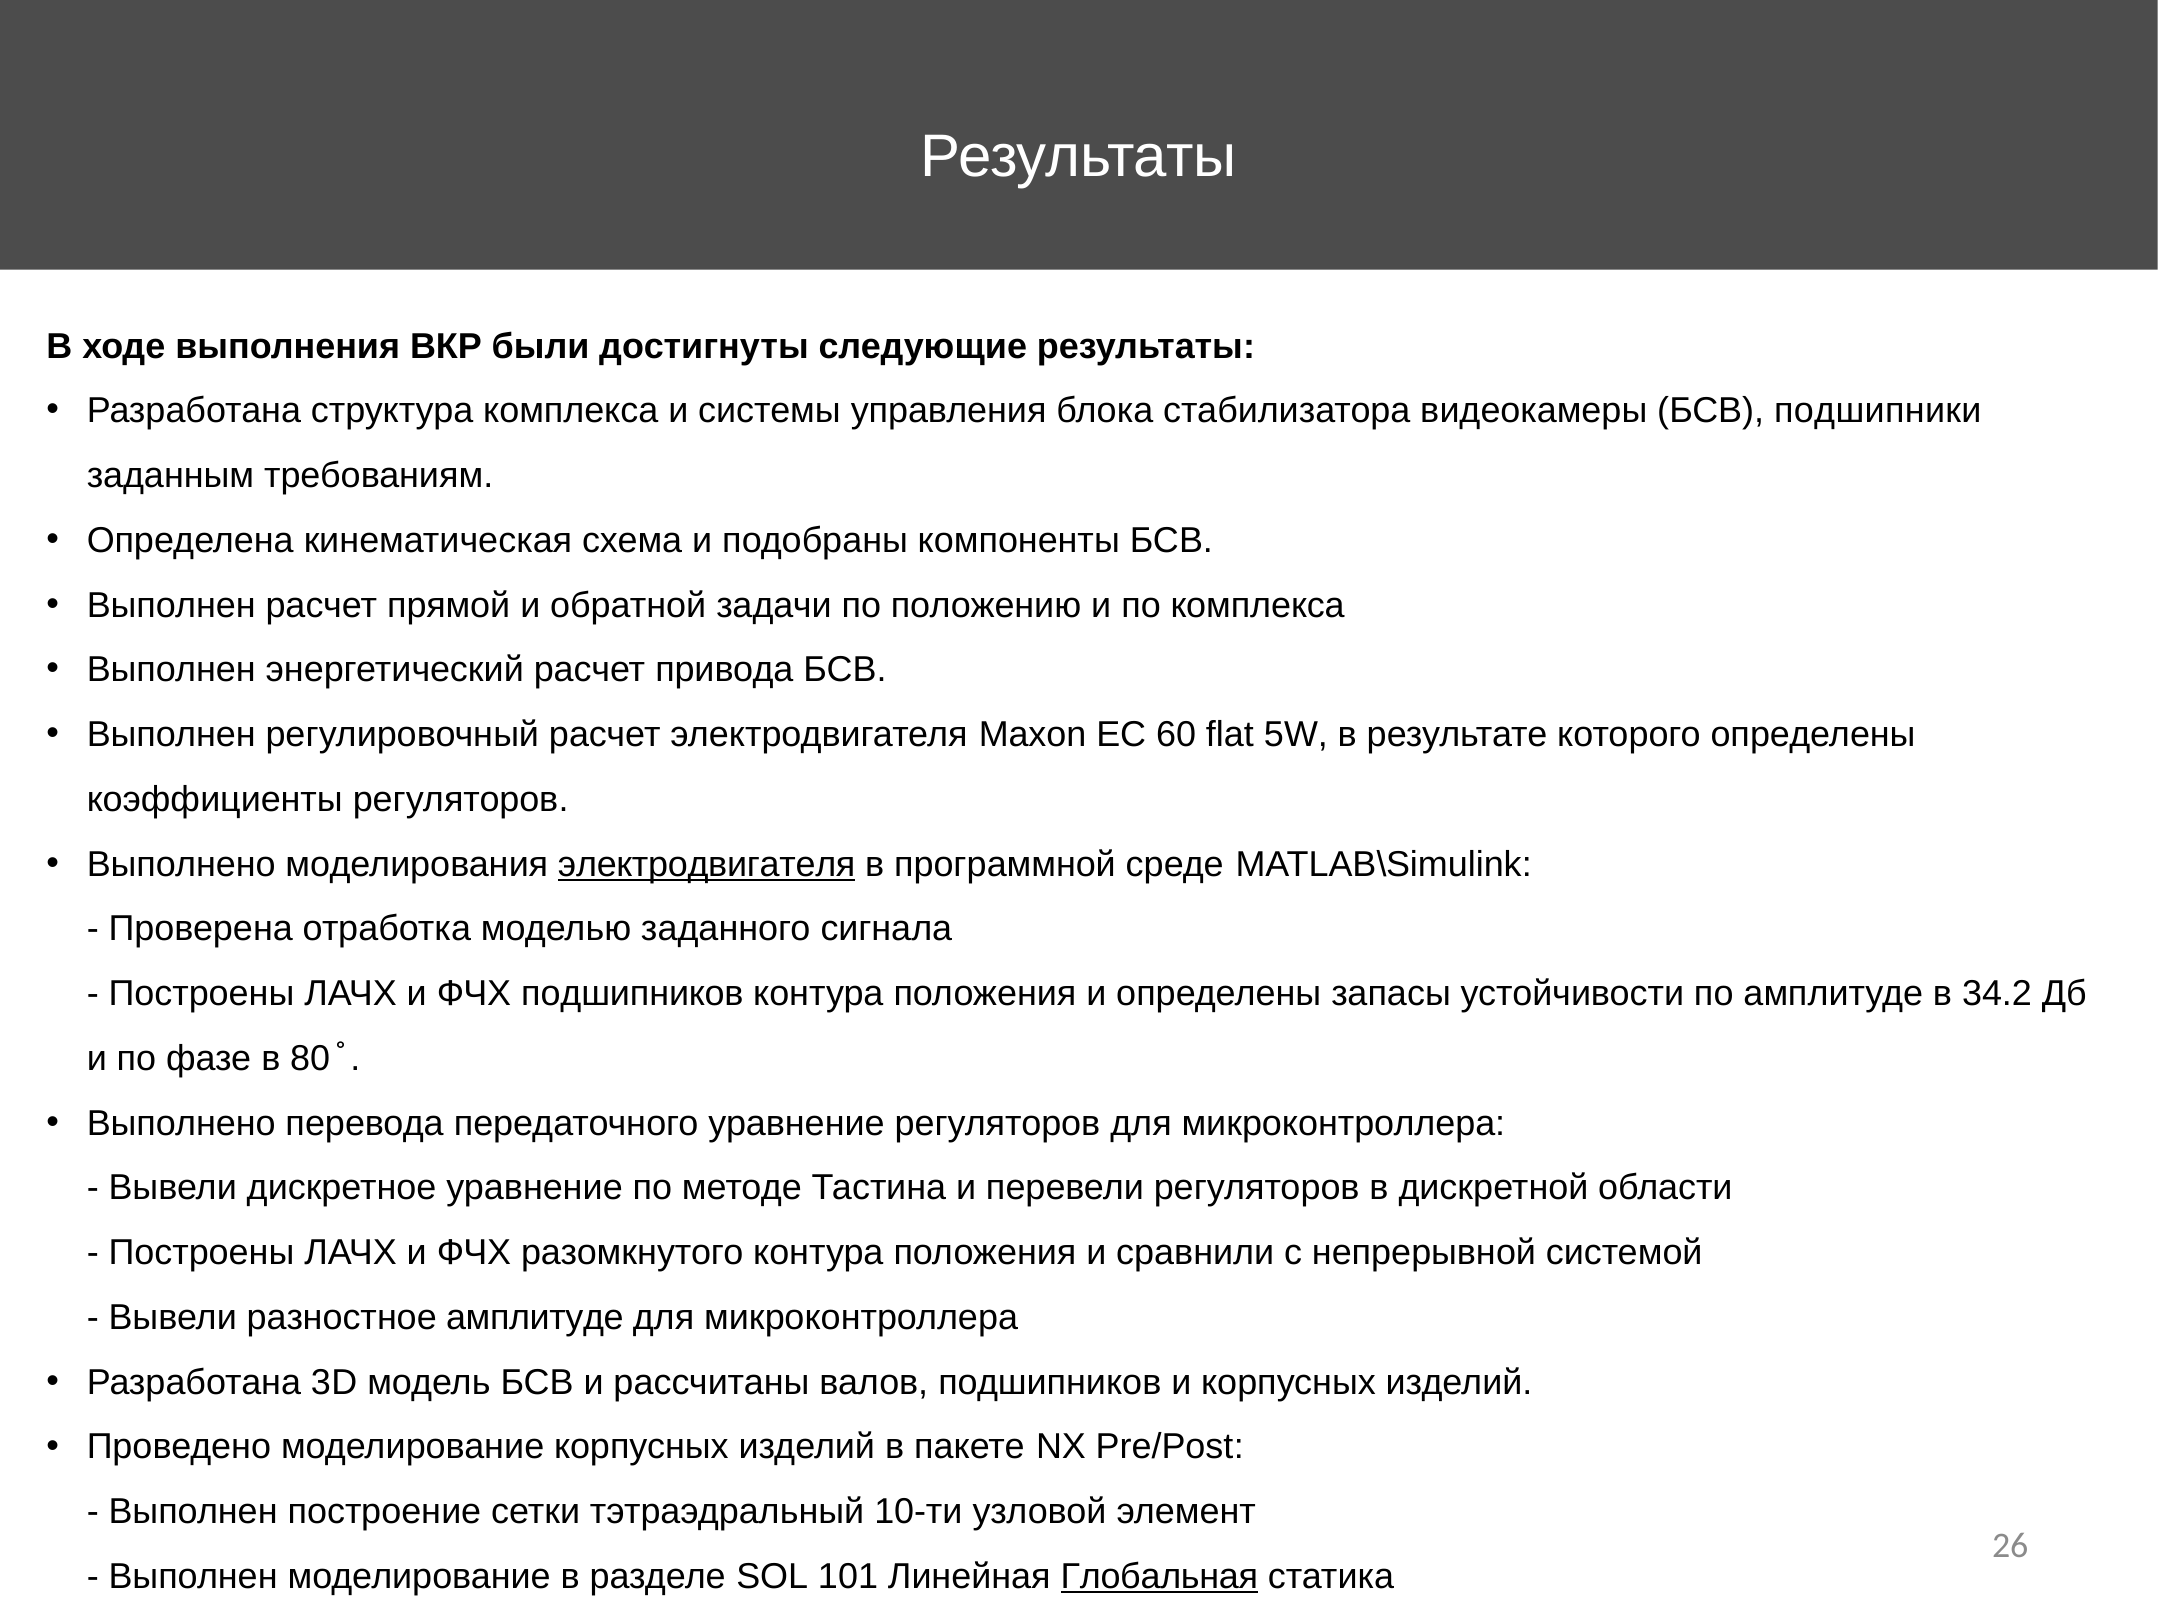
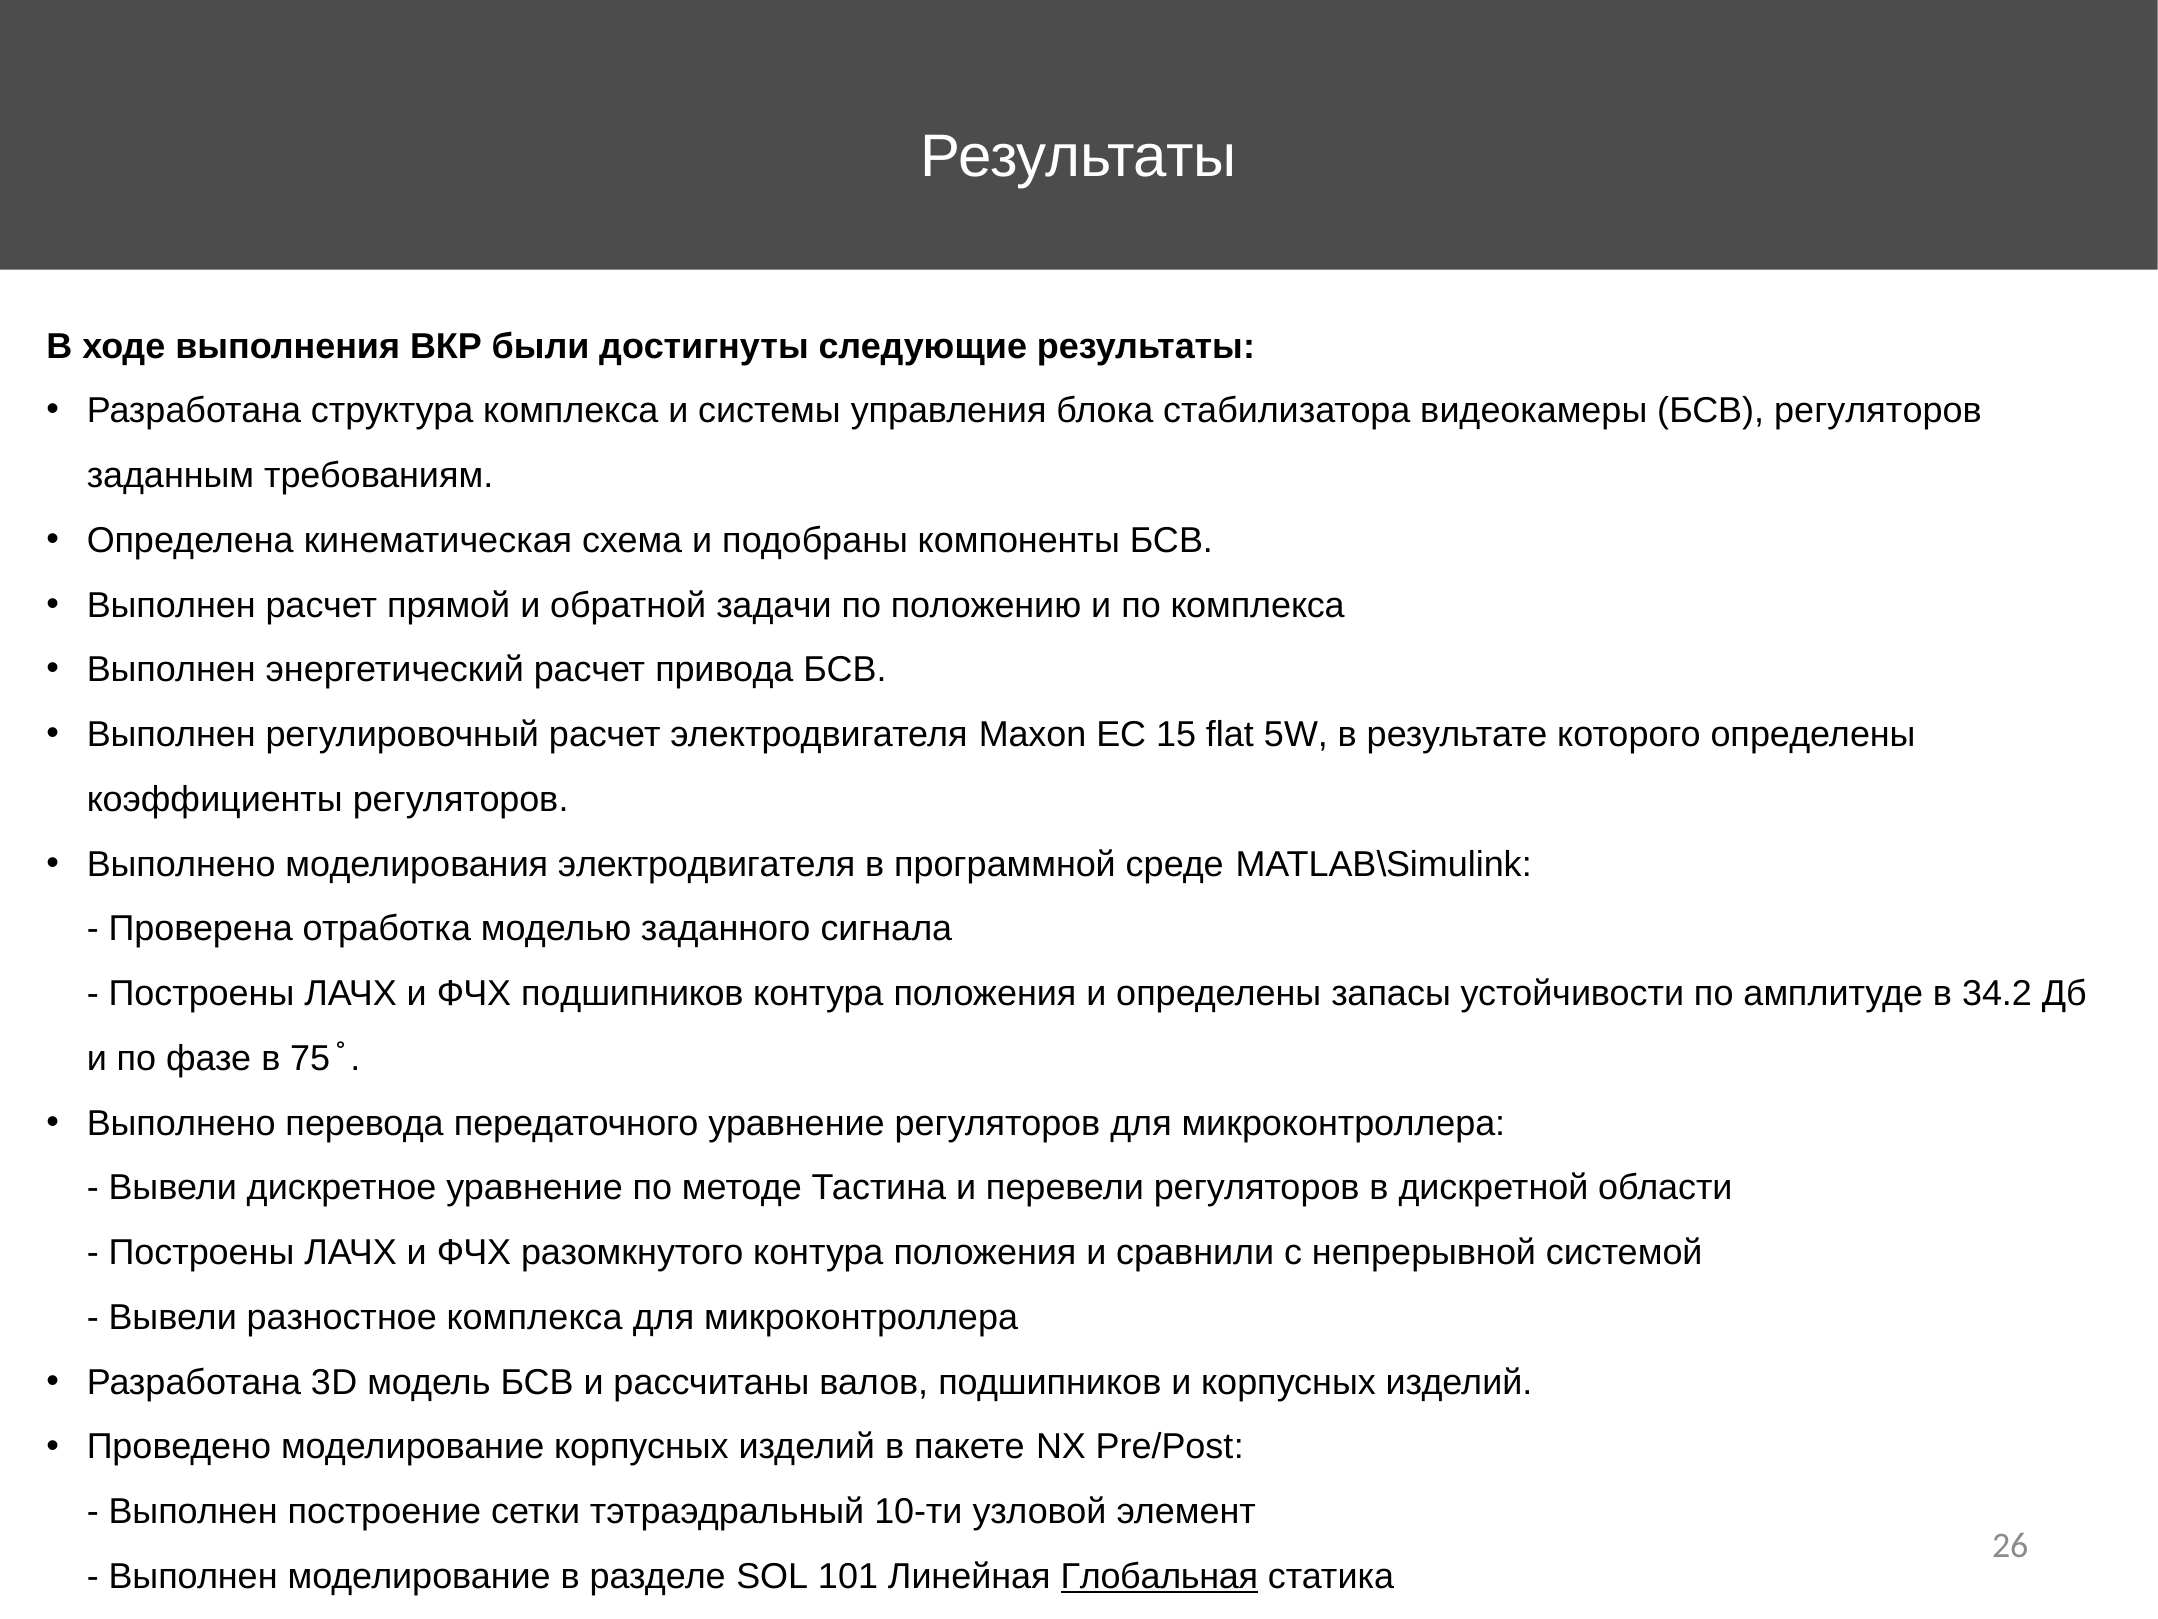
БСВ подшипники: подшипники -> регуляторов
60: 60 -> 15
электродвигателя at (707, 864) underline: present -> none
80: 80 -> 75
разностное амплитуде: амплитуде -> комплекса
